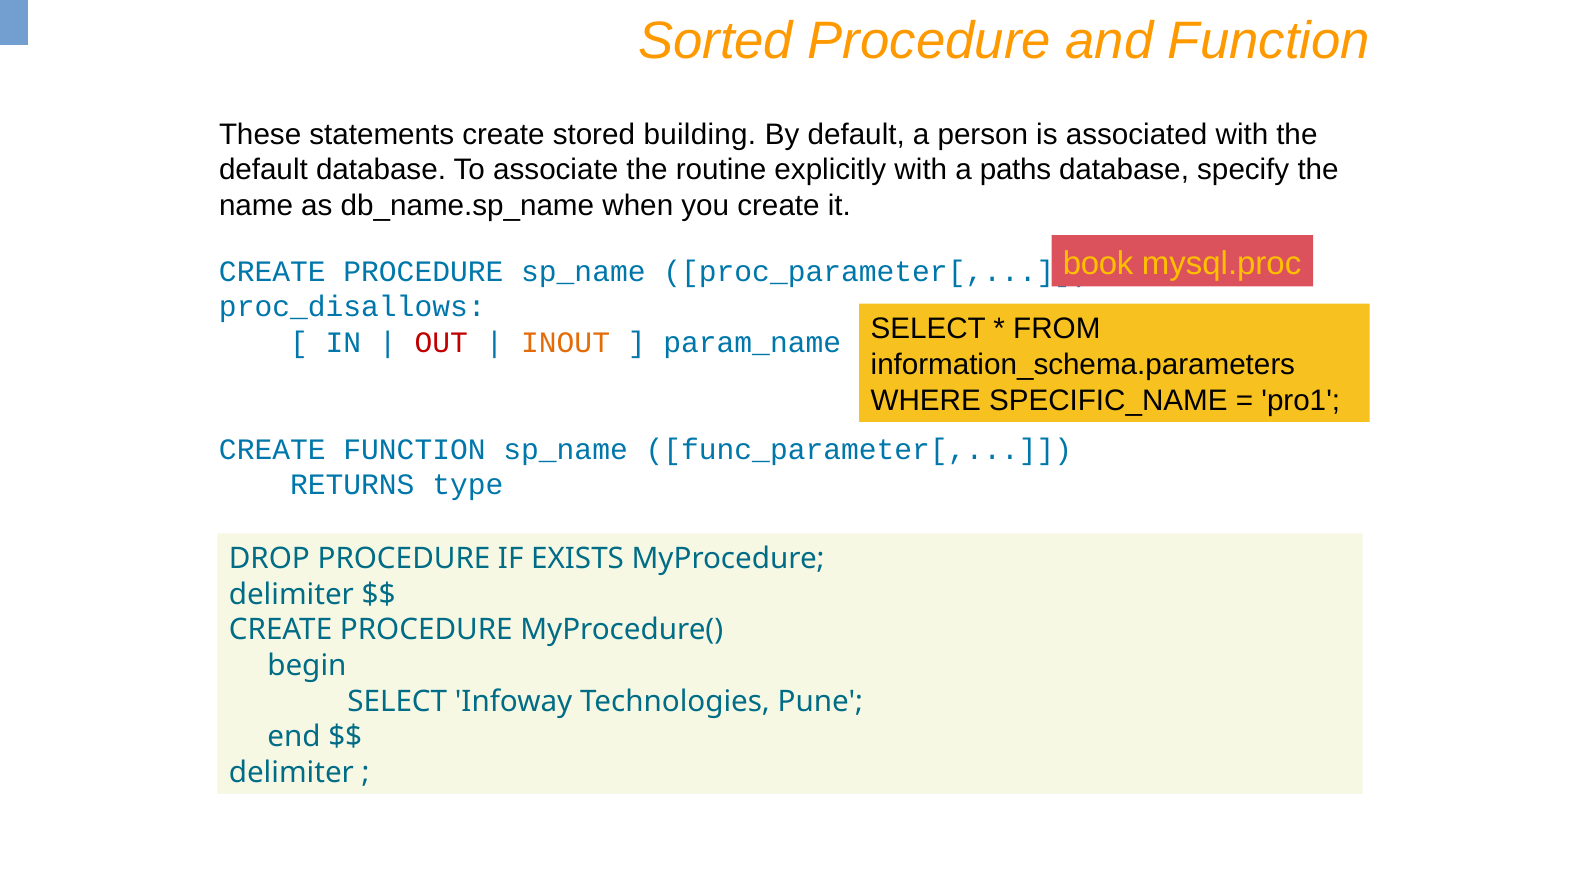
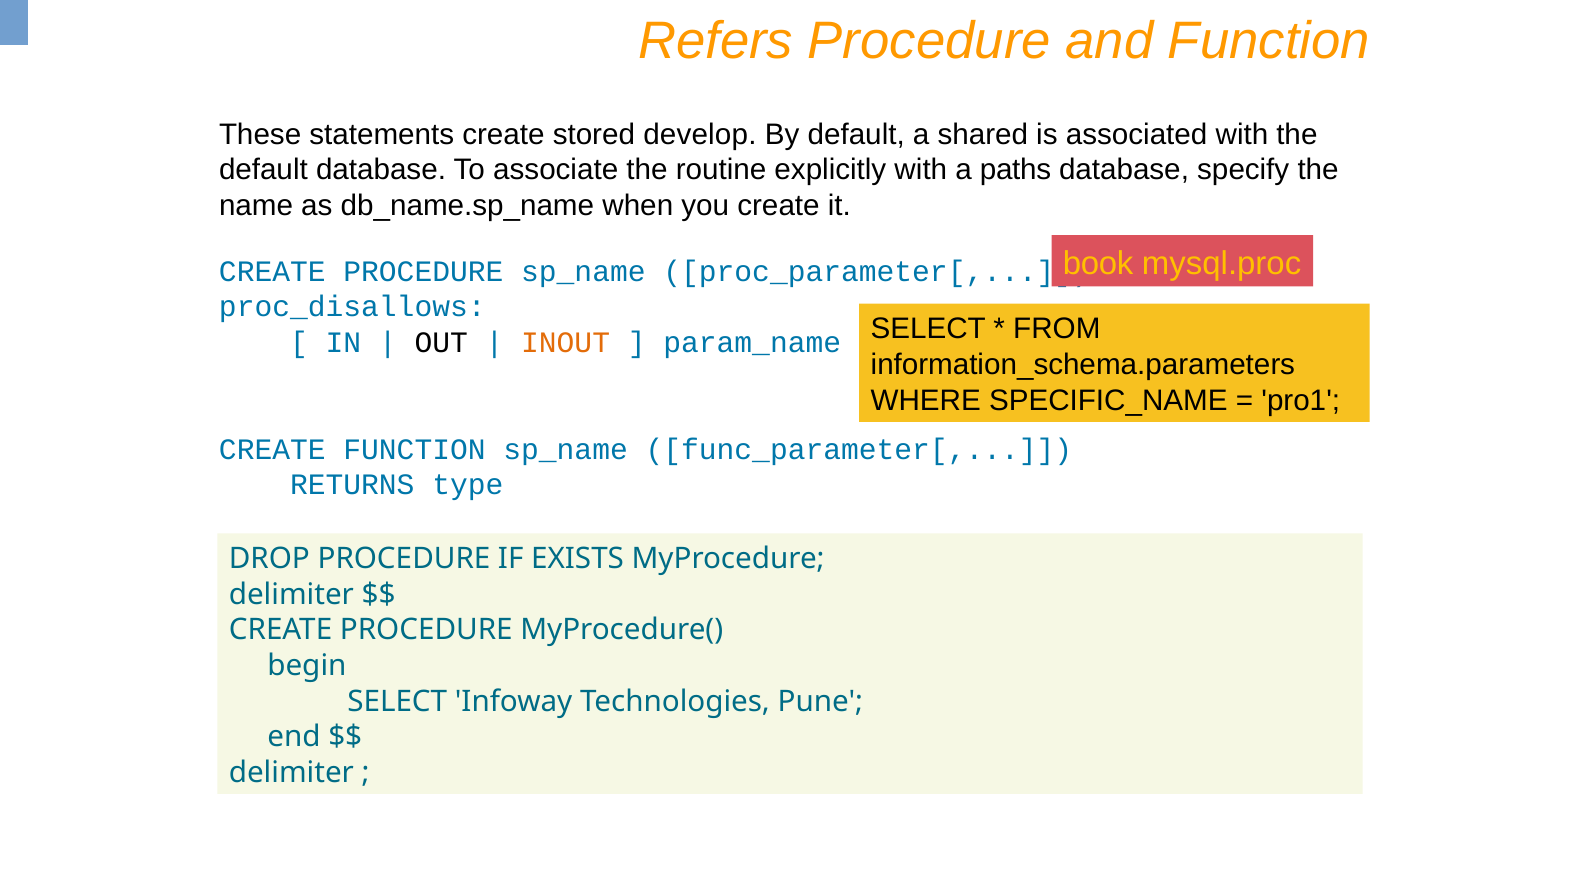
Sorted: Sorted -> Refers
building: building -> develop
person: person -> shared
OUT colour: red -> black
